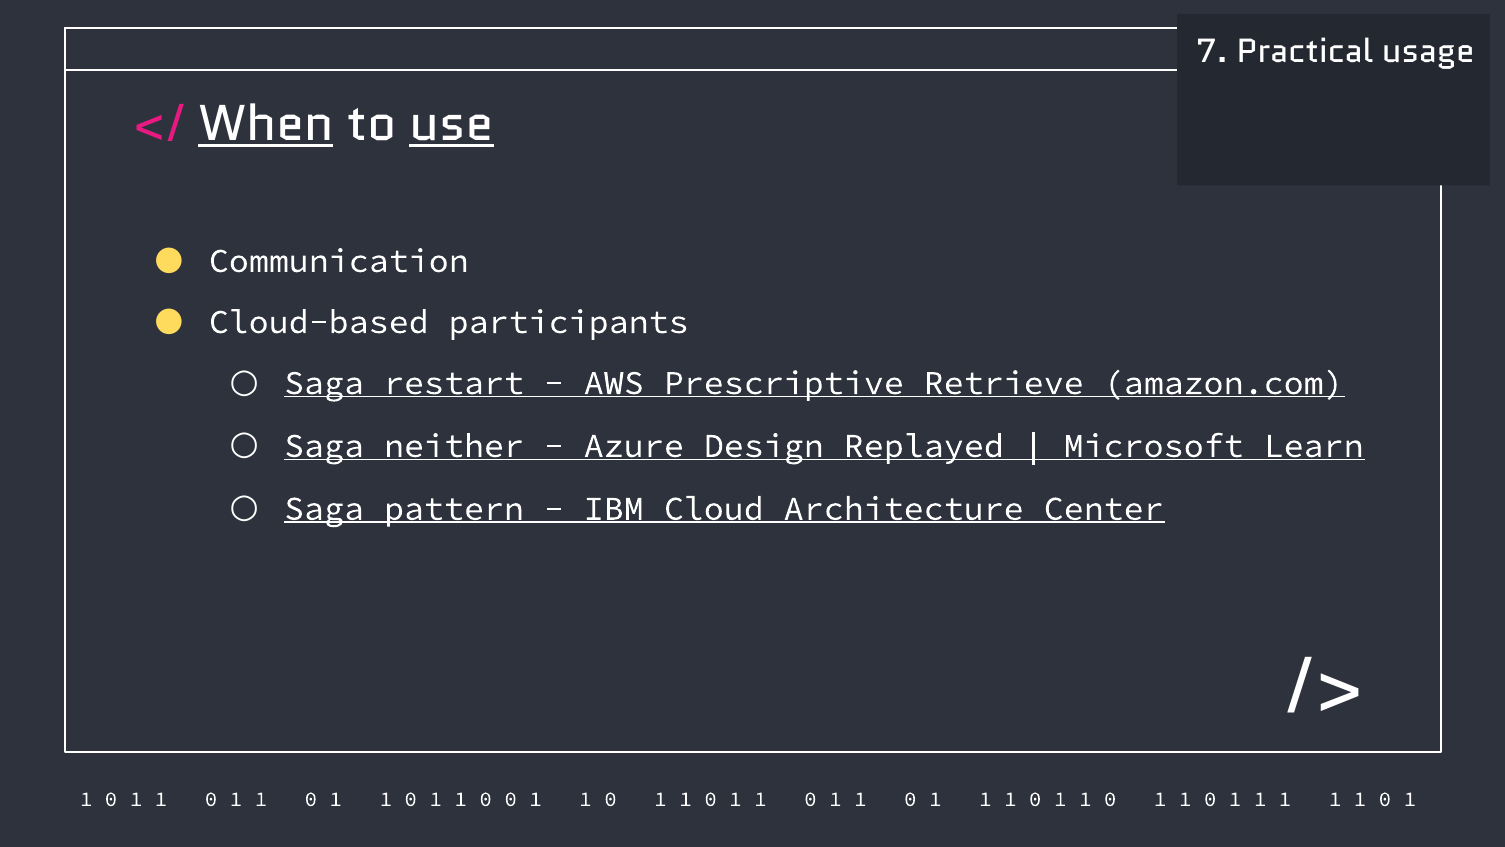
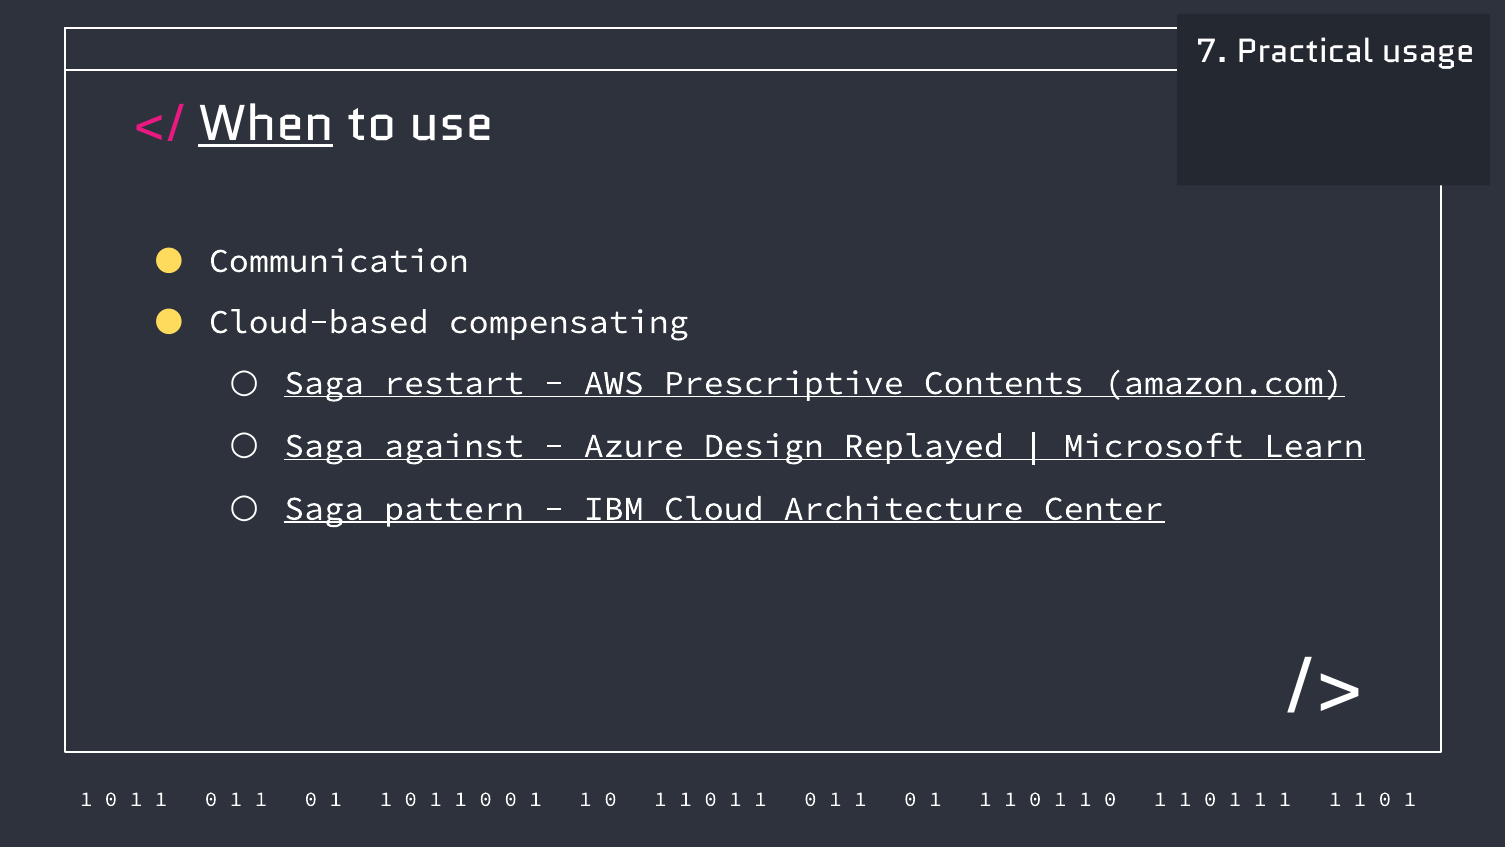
use underline: present -> none
participants: participants -> compensating
Retrieve: Retrieve -> Contents
neither: neither -> against
